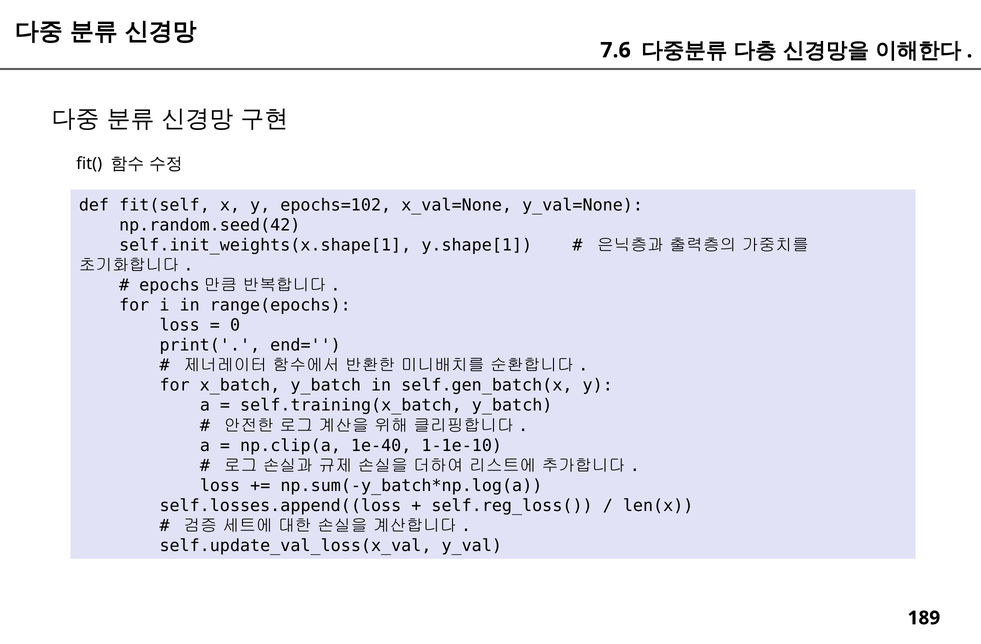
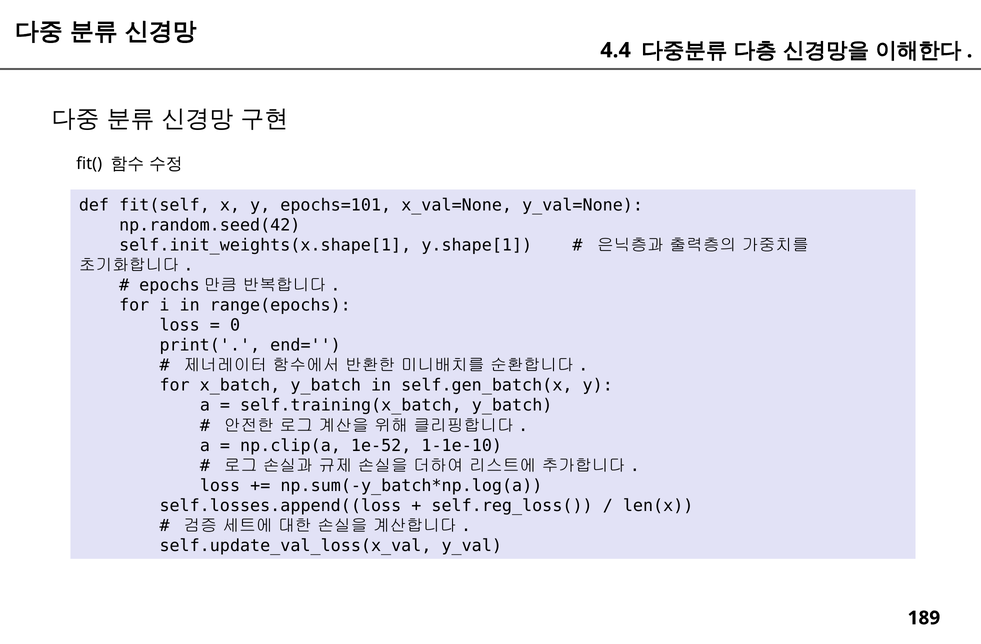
7.6: 7.6 -> 4.4
epochs=102: epochs=102 -> epochs=101
1e-40: 1e-40 -> 1e-52
